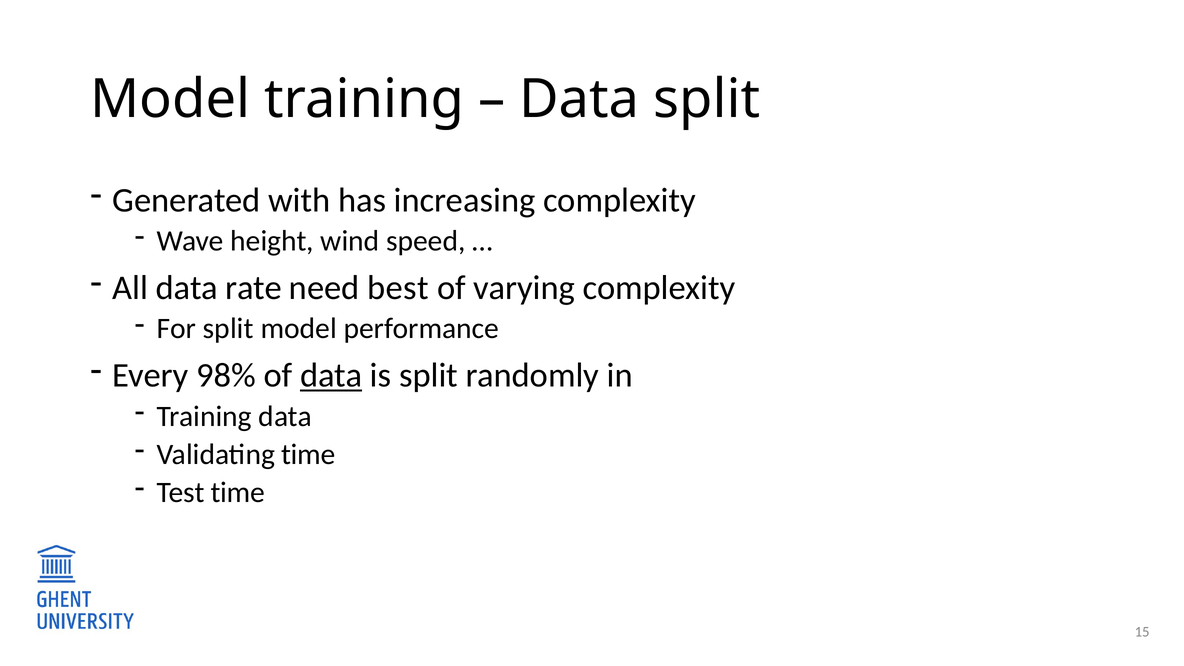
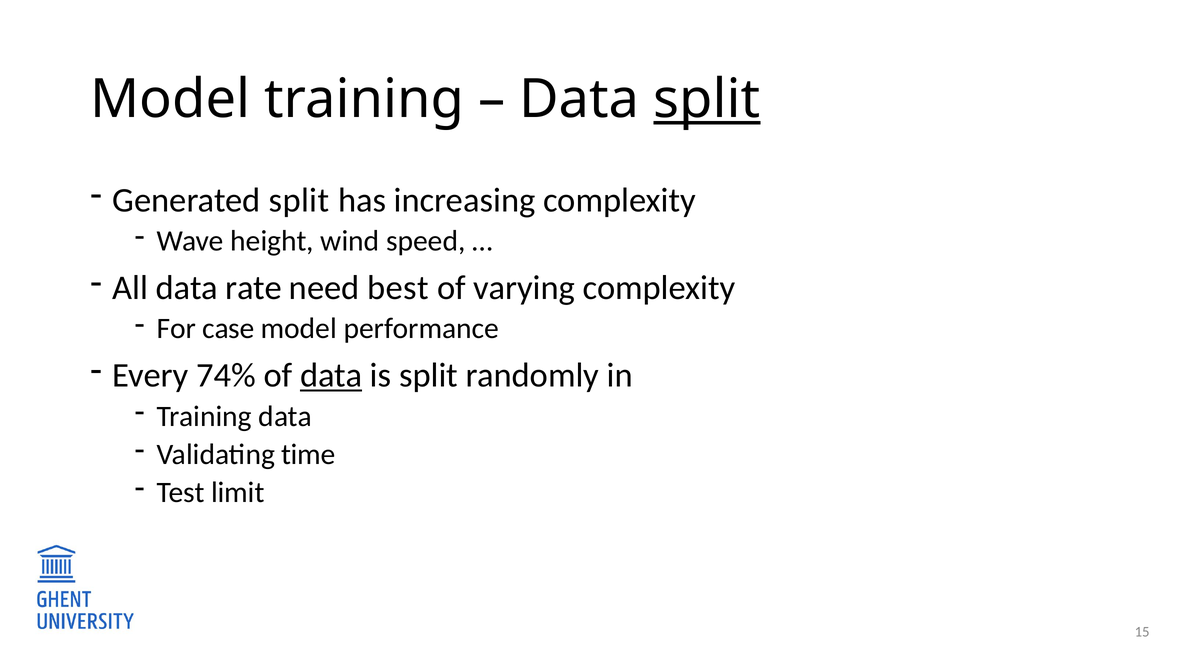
split at (707, 99) underline: none -> present
Generated with: with -> split
For split: split -> case
98%: 98% -> 74%
Test time: time -> limit
